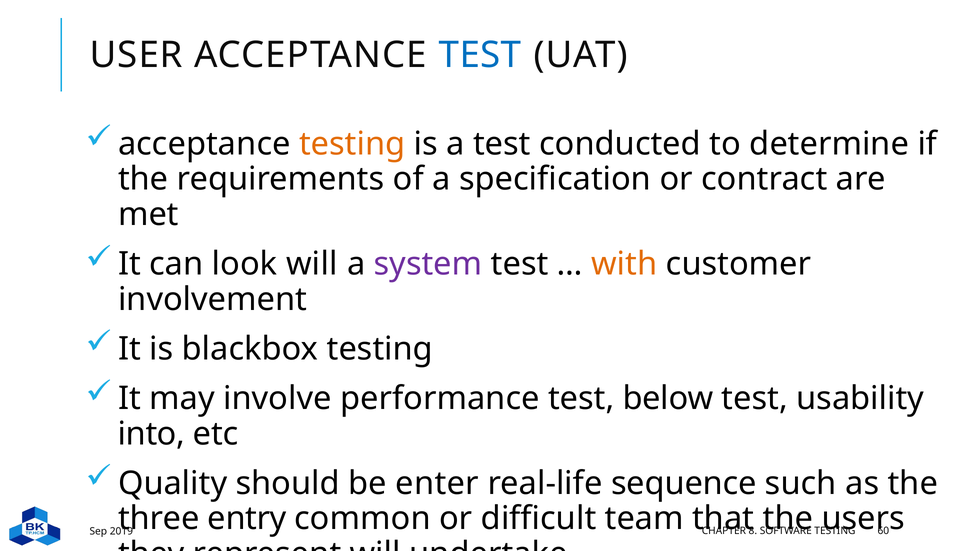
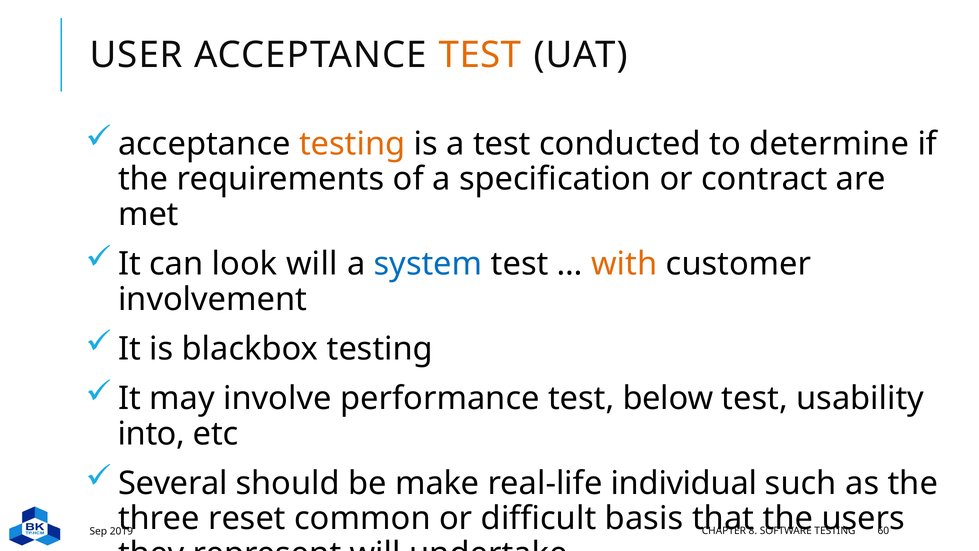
TEST at (480, 55) colour: blue -> orange
system colour: purple -> blue
Quality: Quality -> Several
enter: enter -> make
sequence: sequence -> individual
entry: entry -> reset
team: team -> basis
